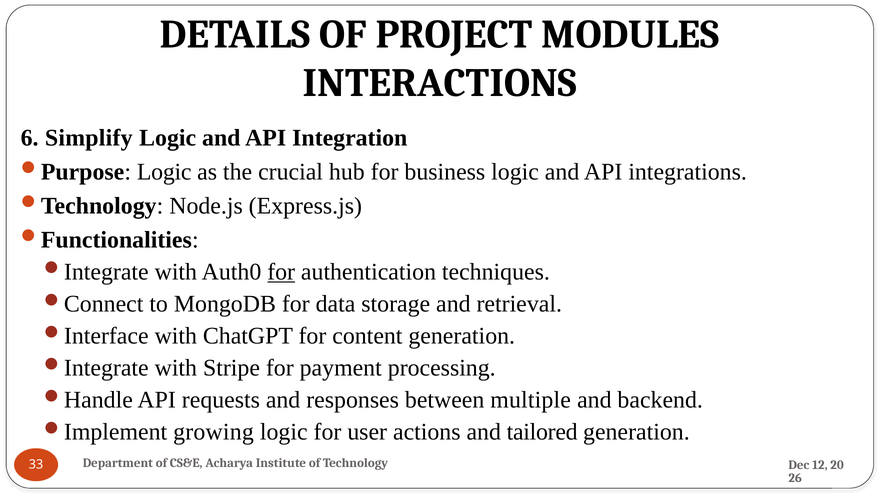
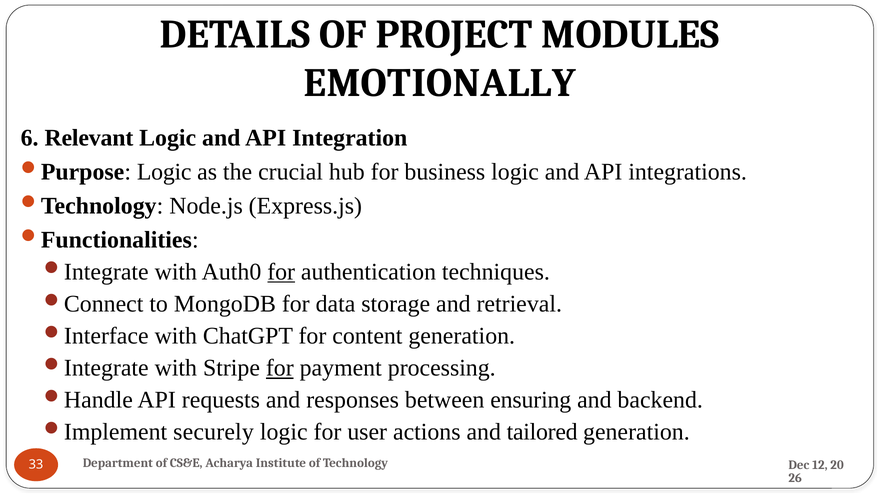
INTERACTIONS: INTERACTIONS -> EMOTIONALLY
Simplify: Simplify -> Relevant
for at (280, 368) underline: none -> present
multiple: multiple -> ensuring
growing: growing -> securely
